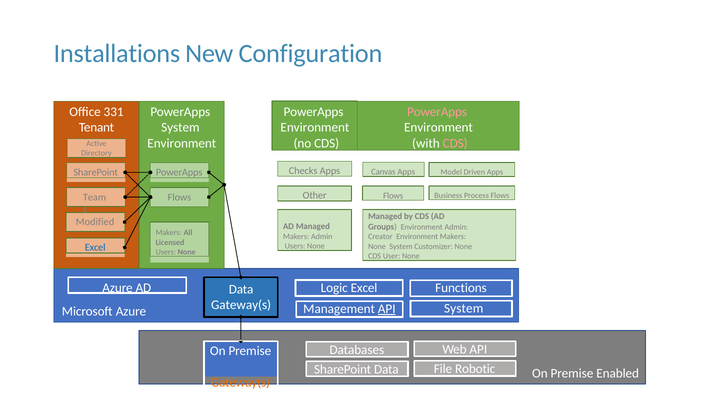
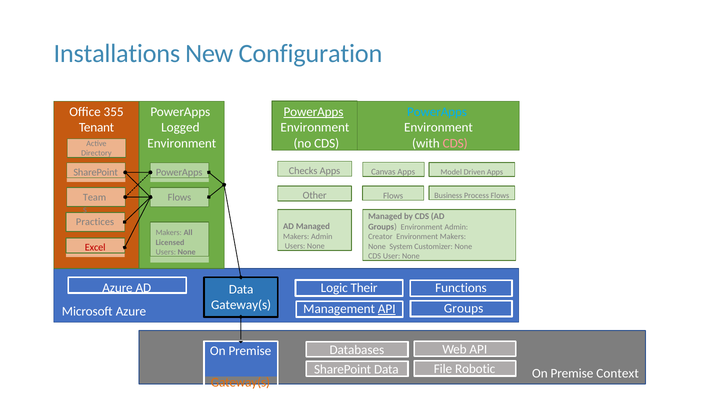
331: 331 -> 355
PowerApps at (313, 112) underline: none -> present
PowerApps at (437, 112) colour: pink -> light blue
System at (180, 128): System -> Logged
Modified: Modified -> Practices
Excel at (95, 248) colour: blue -> red
Logic Excel: Excel -> Their
System at (464, 309): System -> Groups
Enabled: Enabled -> Context
